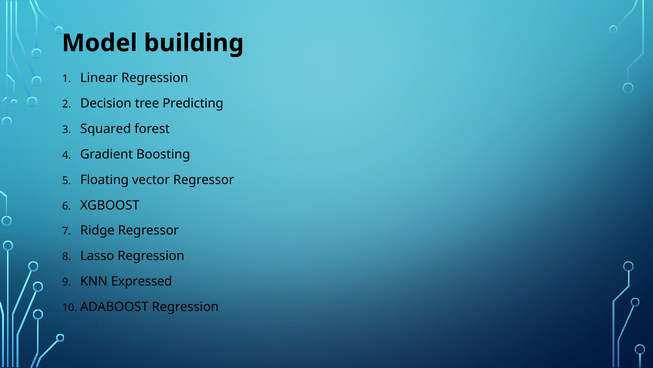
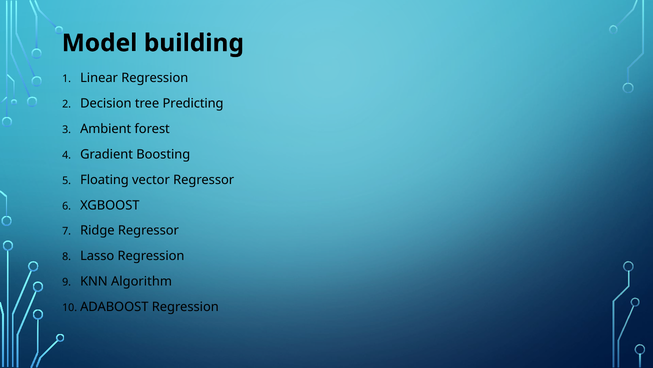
Squared: Squared -> Ambient
Expressed: Expressed -> Algorithm
